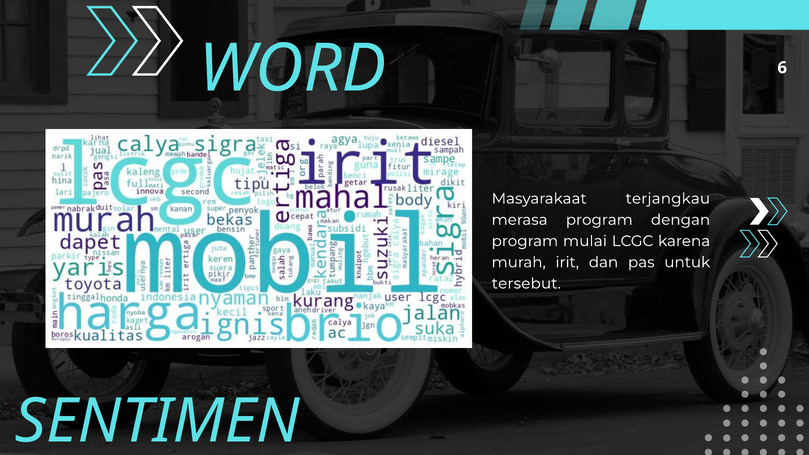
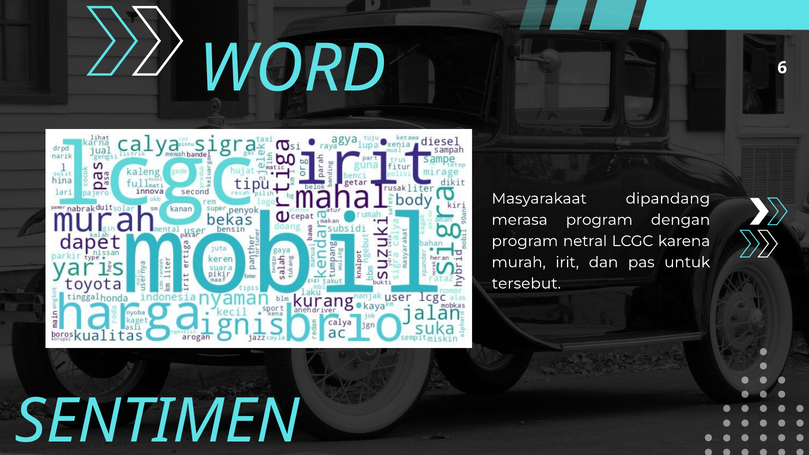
terjangkau: terjangkau -> dipandang
mulai: mulai -> netral
